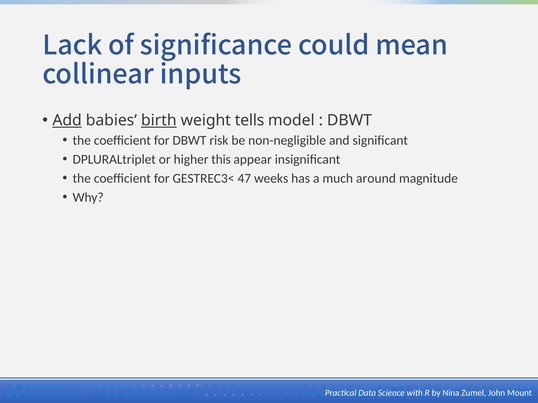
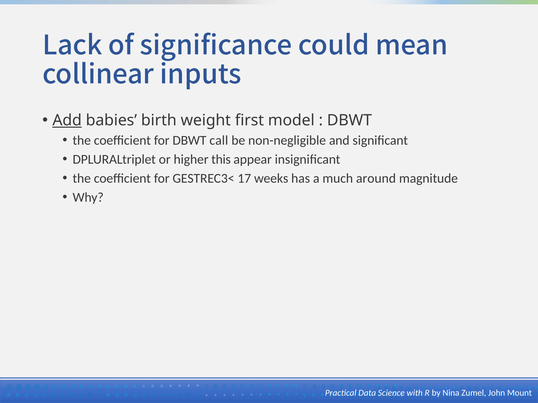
birth underline: present -> none
tells: tells -> first
risk: risk -> call
47: 47 -> 17
